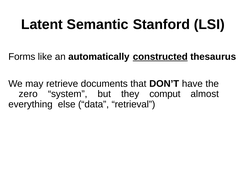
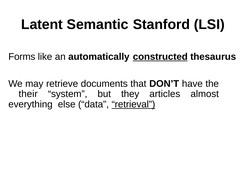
zero: zero -> their
comput: comput -> articles
retrieval underline: none -> present
